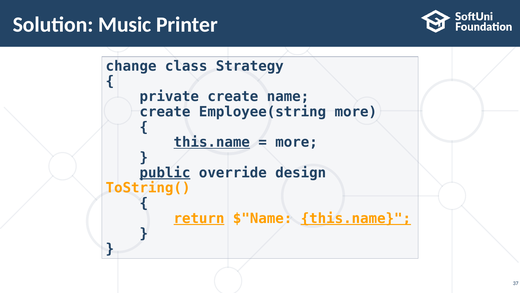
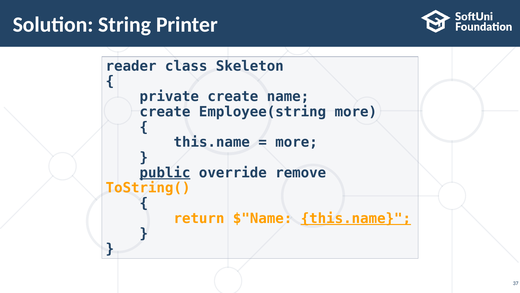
Music: Music -> String
change: change -> reader
Strategy: Strategy -> Skeleton
this.name at (212, 142) underline: present -> none
design: design -> remove
return underline: present -> none
